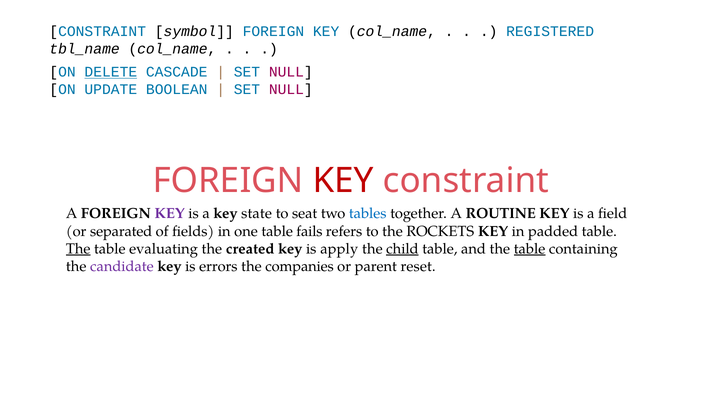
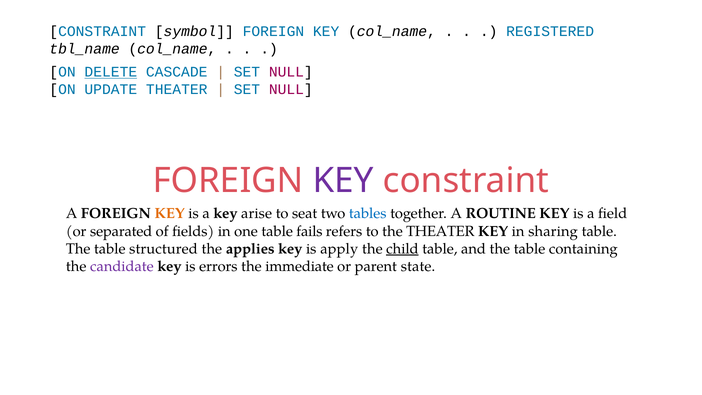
UPDATE BOOLEAN: BOOLEAN -> THEATER
KEY at (343, 180) colour: red -> purple
KEY at (170, 214) colour: purple -> orange
state: state -> arise
the ROCKETS: ROCKETS -> THEATER
padded: padded -> sharing
The at (78, 249) underline: present -> none
evaluating: evaluating -> structured
created: created -> applies
table at (530, 249) underline: present -> none
companies: companies -> immediate
reset: reset -> state
